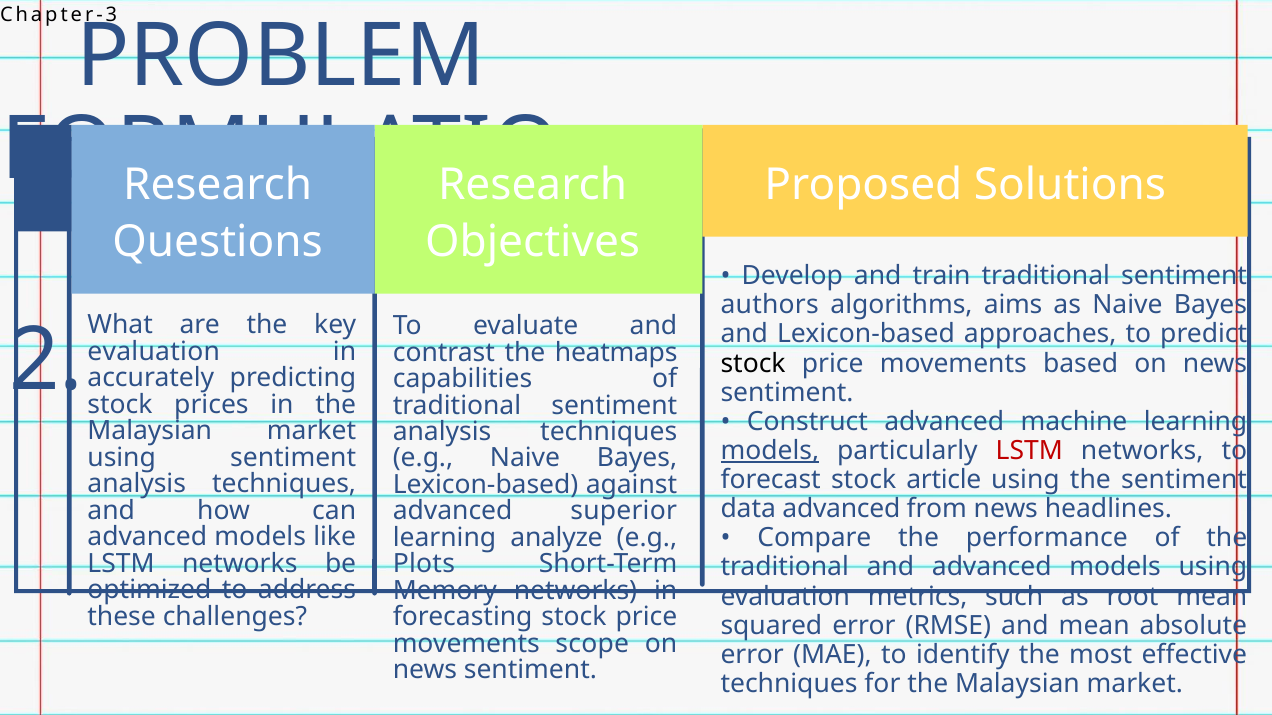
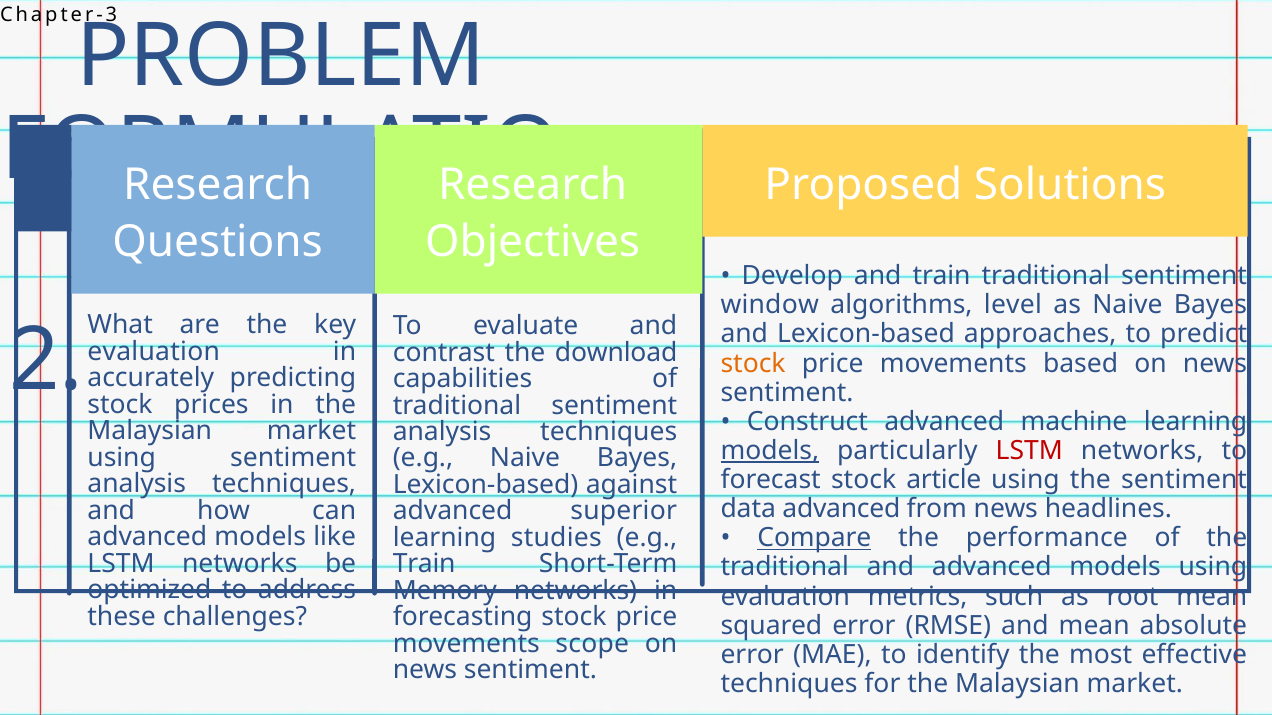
authors: authors -> window
aims: aims -> level
heatmaps: heatmaps -> download
stock at (753, 364) colour: black -> orange
analyze: analyze -> studies
Compare underline: none -> present
Plots at (424, 565): Plots -> Train
